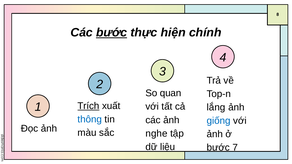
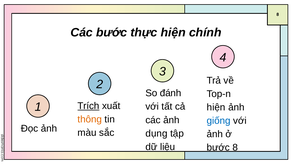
bước at (112, 33) underline: present -> none
quan: quan -> đánh
lắng at (216, 107): lắng -> hiện
thông colour: blue -> orange
nghe: nghe -> dụng
bước 7: 7 -> 8
